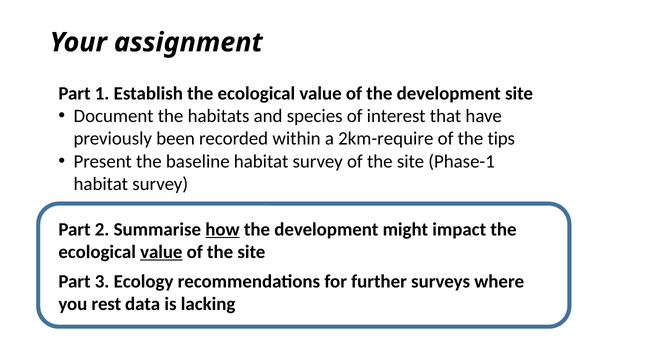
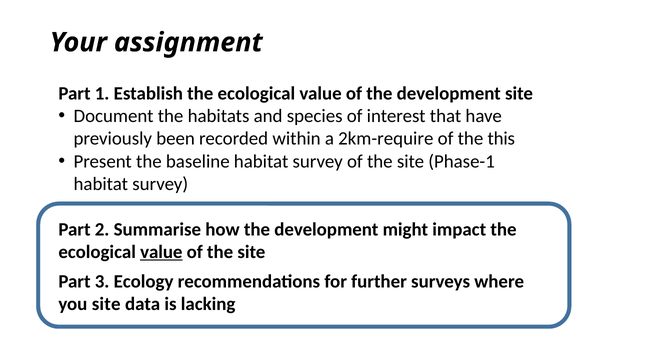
tips: tips -> this
how underline: present -> none
you rest: rest -> site
